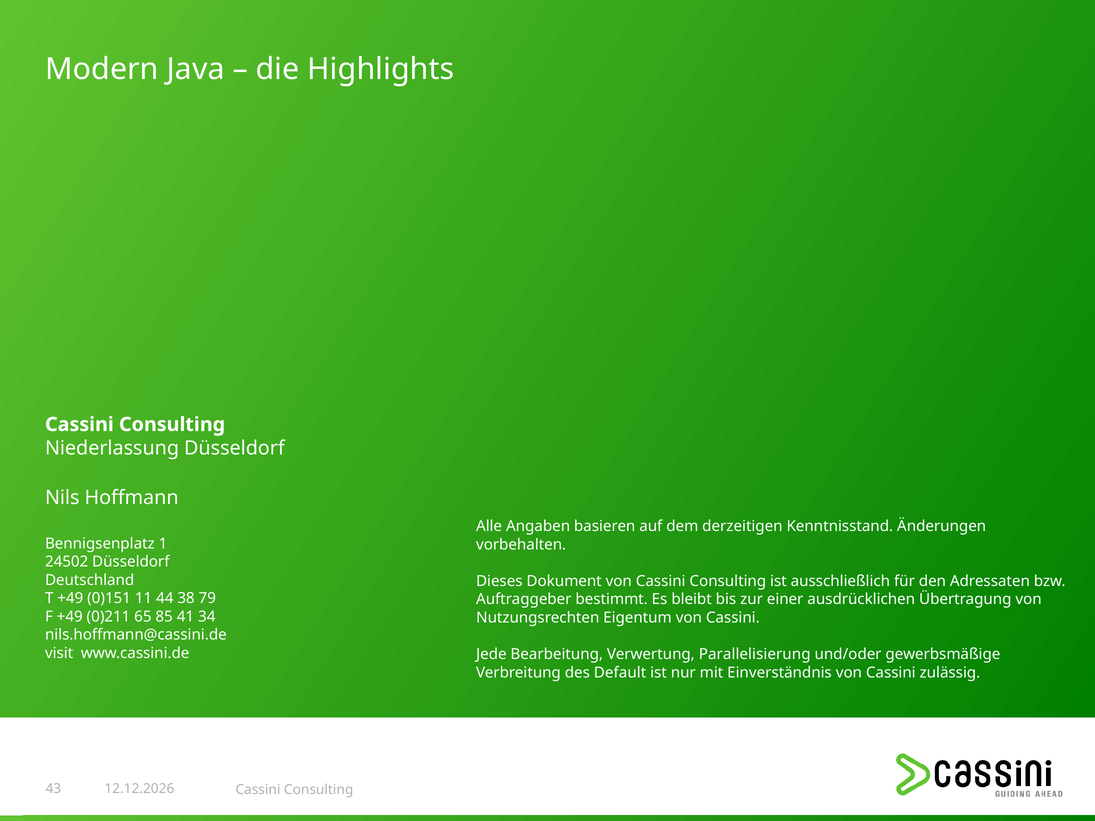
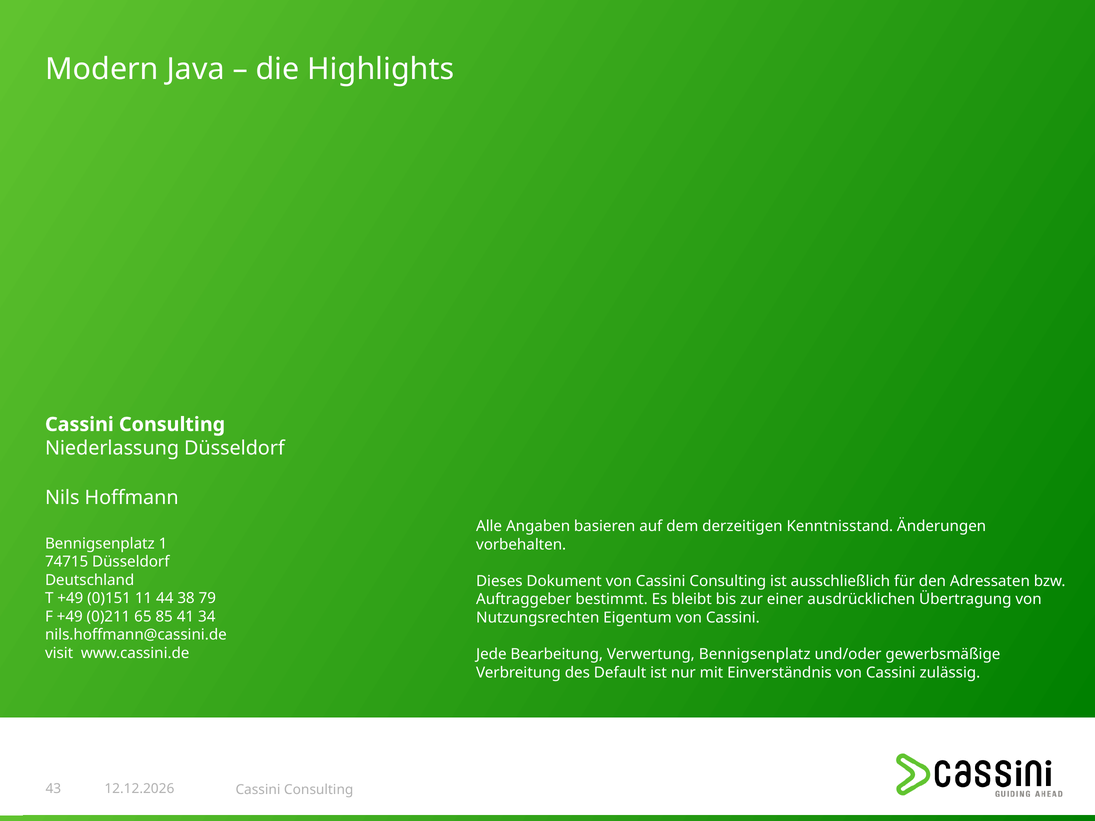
24502: 24502 -> 74715
Verwertung Parallelisierung: Parallelisierung -> Bennigsenplatz
